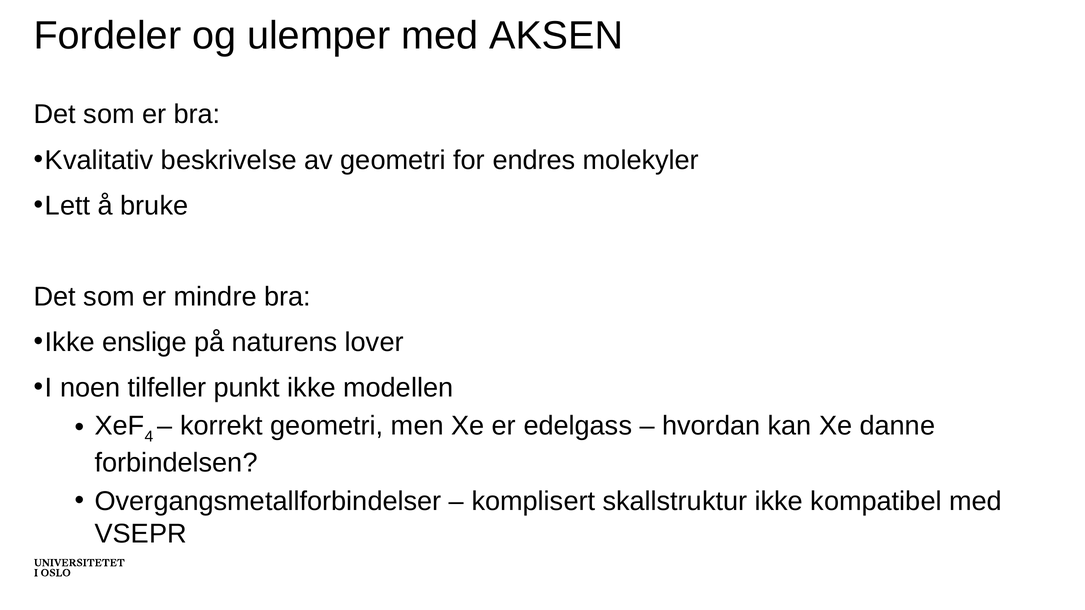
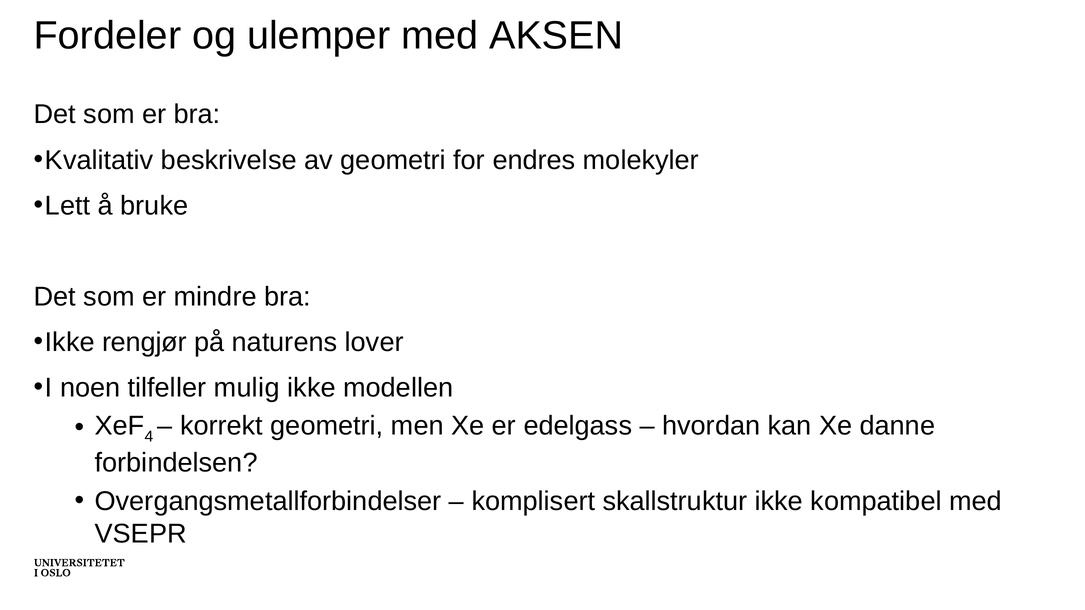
enslige: enslige -> rengjør
punkt: punkt -> mulig
